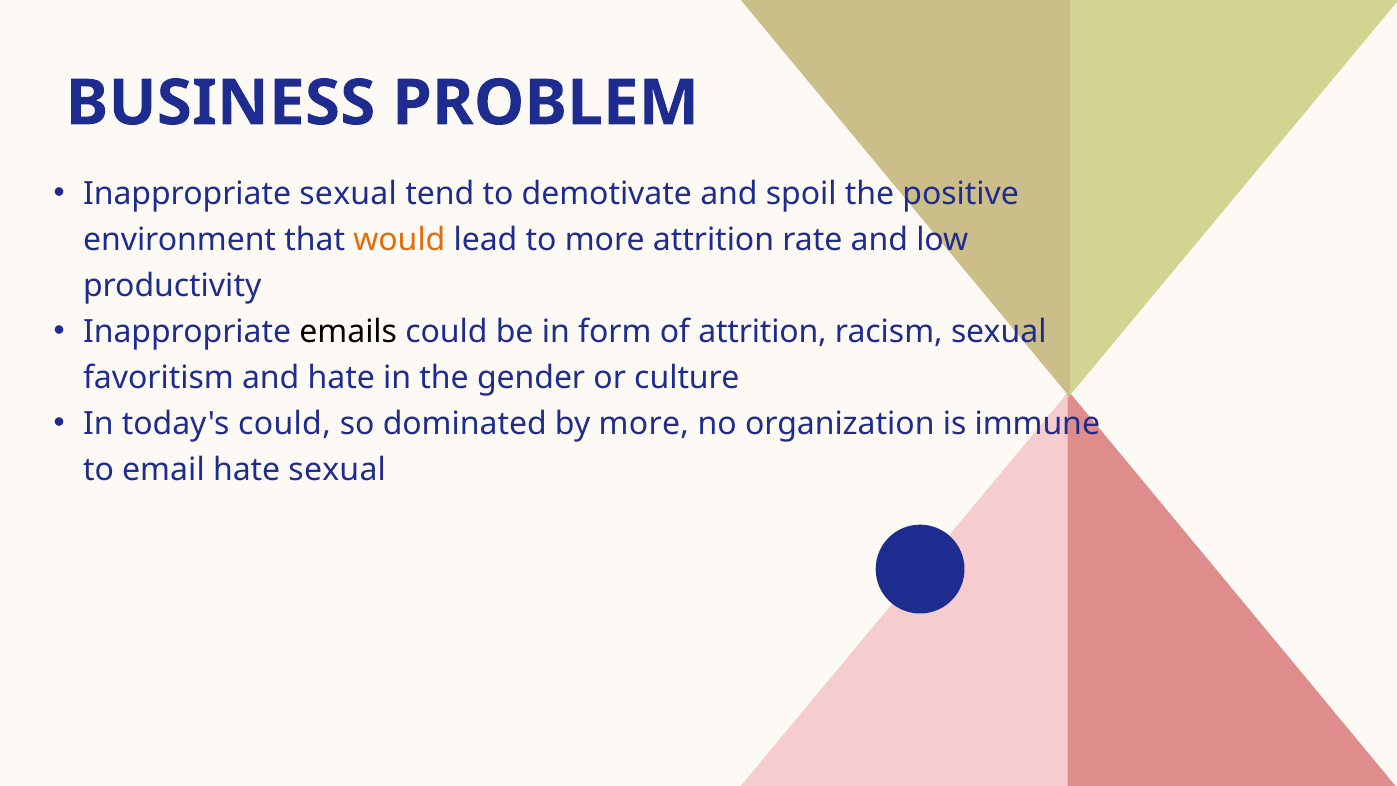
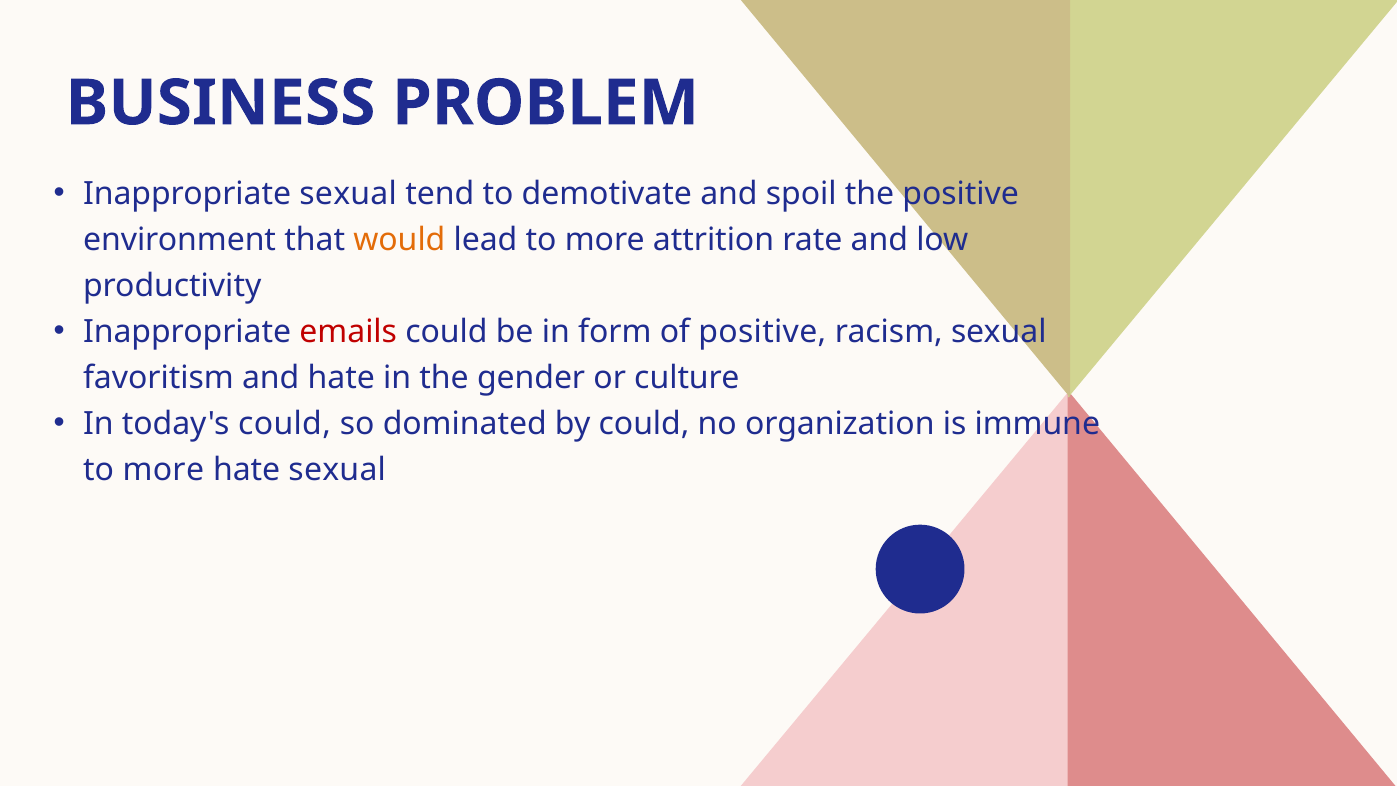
emails colour: black -> red
of attrition: attrition -> positive
by more: more -> could
email at (163, 470): email -> more
